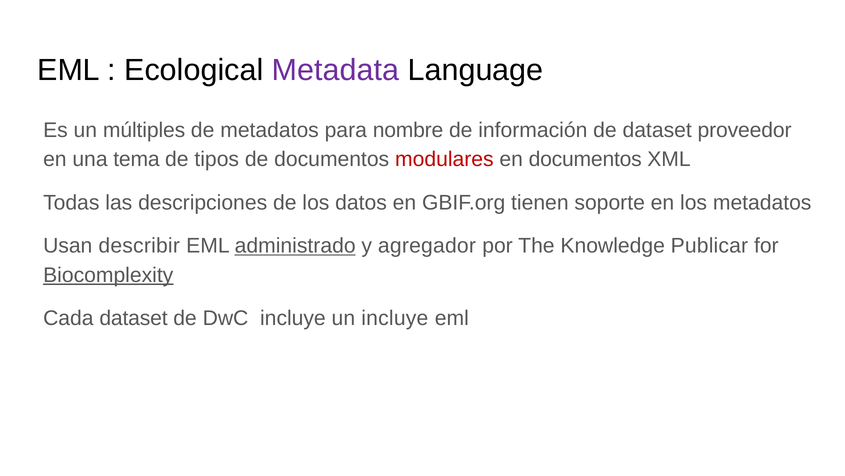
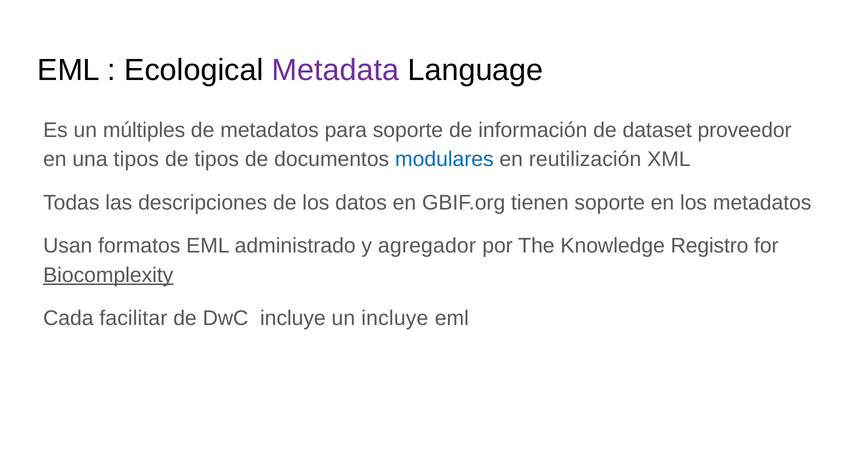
para nombre: nombre -> soporte
una tema: tema -> tipos
modulares colour: red -> blue
en documentos: documentos -> reutilización
describir: describir -> formatos
administrado underline: present -> none
Publicar: Publicar -> Registro
Cada dataset: dataset -> facilitar
